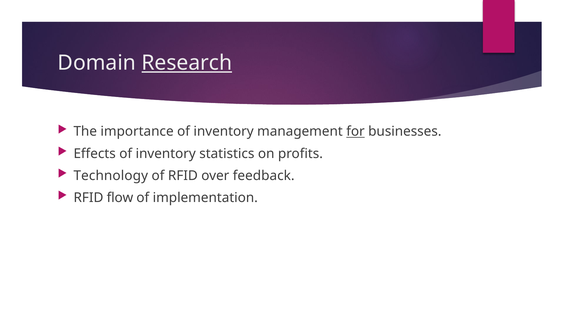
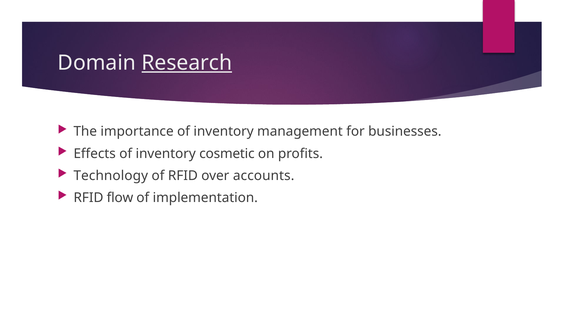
for underline: present -> none
statistics: statistics -> cosmetic
feedback: feedback -> accounts
